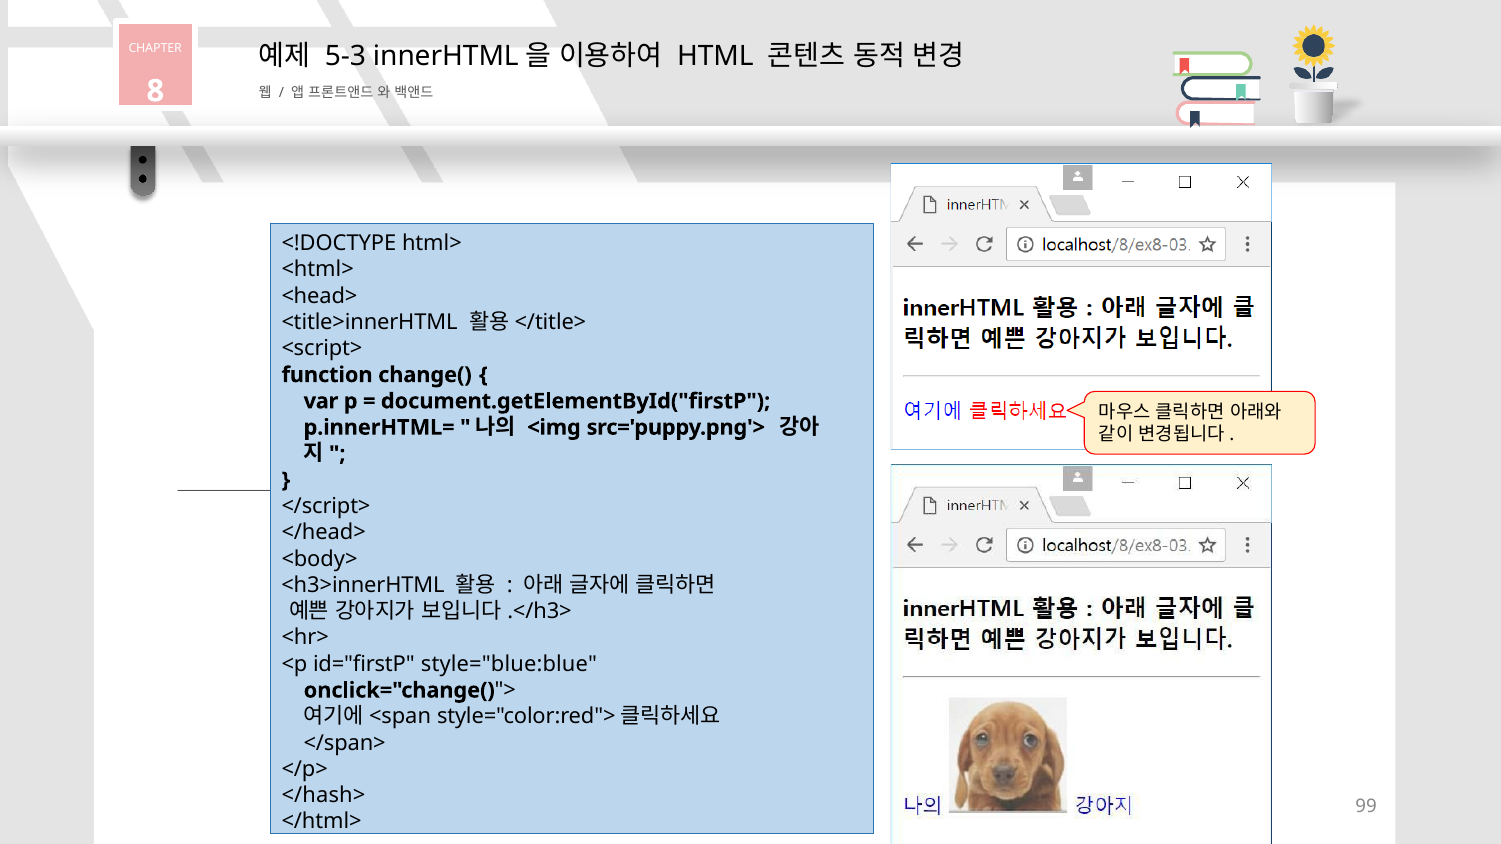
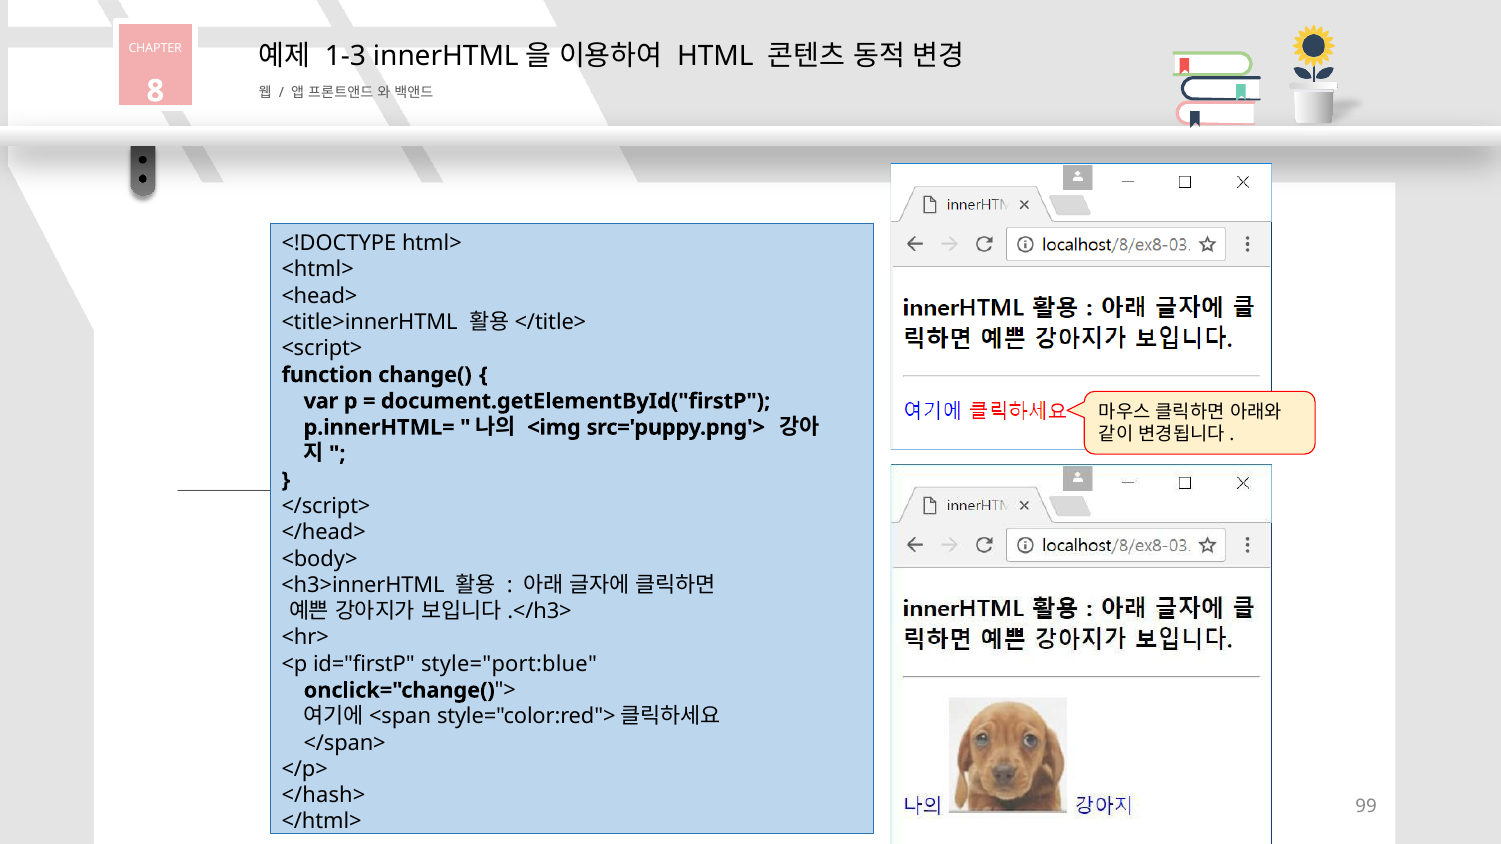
5-3: 5-3 -> 1-3
style="blue:blue: style="blue:blue -> style="port:blue
